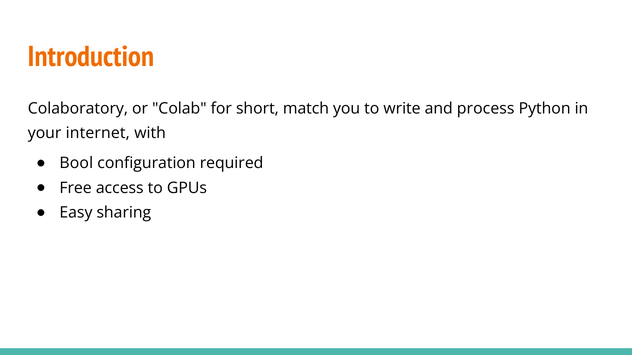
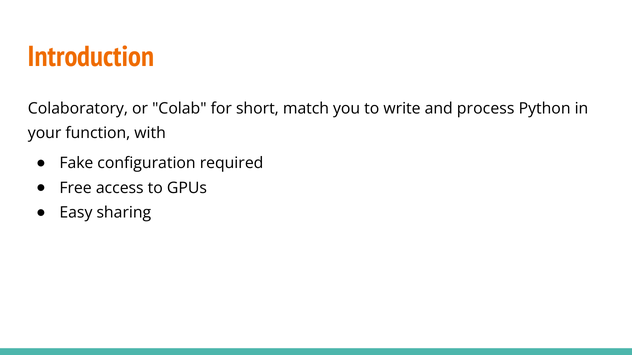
internet: internet -> function
Bool: Bool -> Fake
